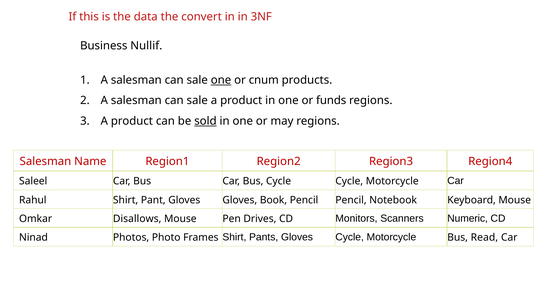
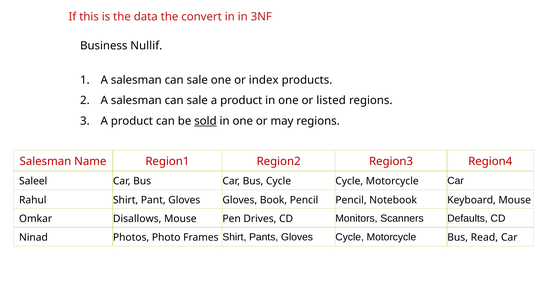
one at (221, 80) underline: present -> none
cnum: cnum -> index
funds: funds -> listed
Numeric: Numeric -> Defaults
